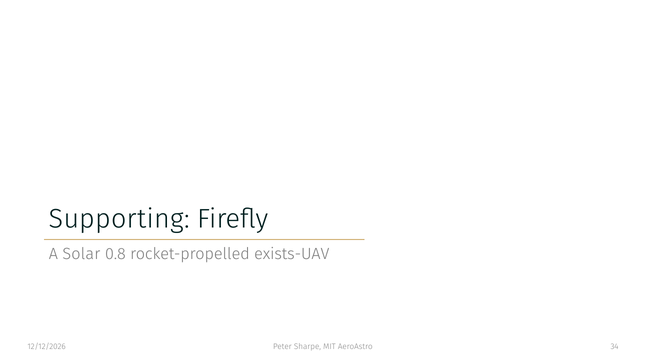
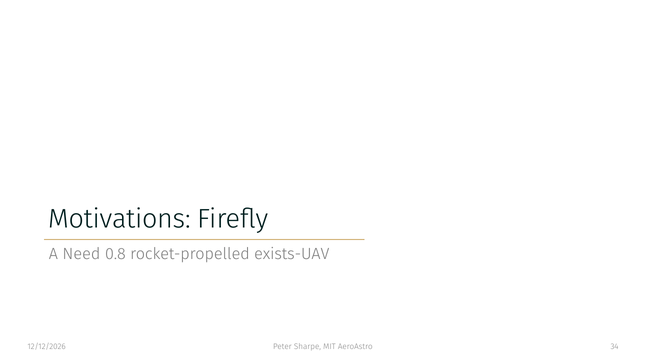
Supporting: Supporting -> Motivations
Solar: Solar -> Need
